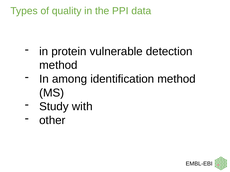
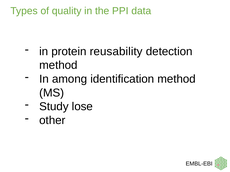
vulnerable: vulnerable -> reusability
with: with -> lose
